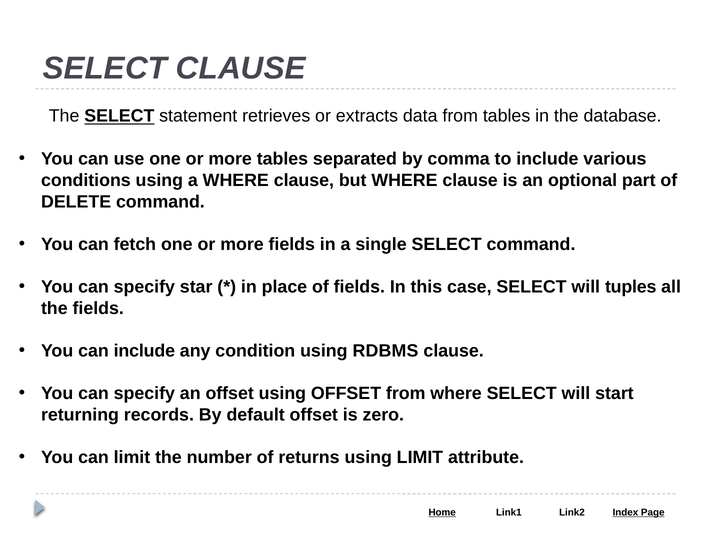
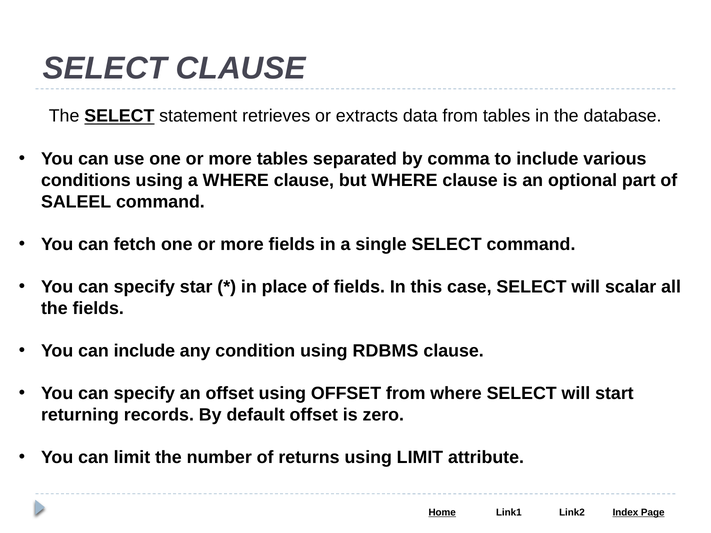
DELETE: DELETE -> SALEEL
tuples: tuples -> scalar
